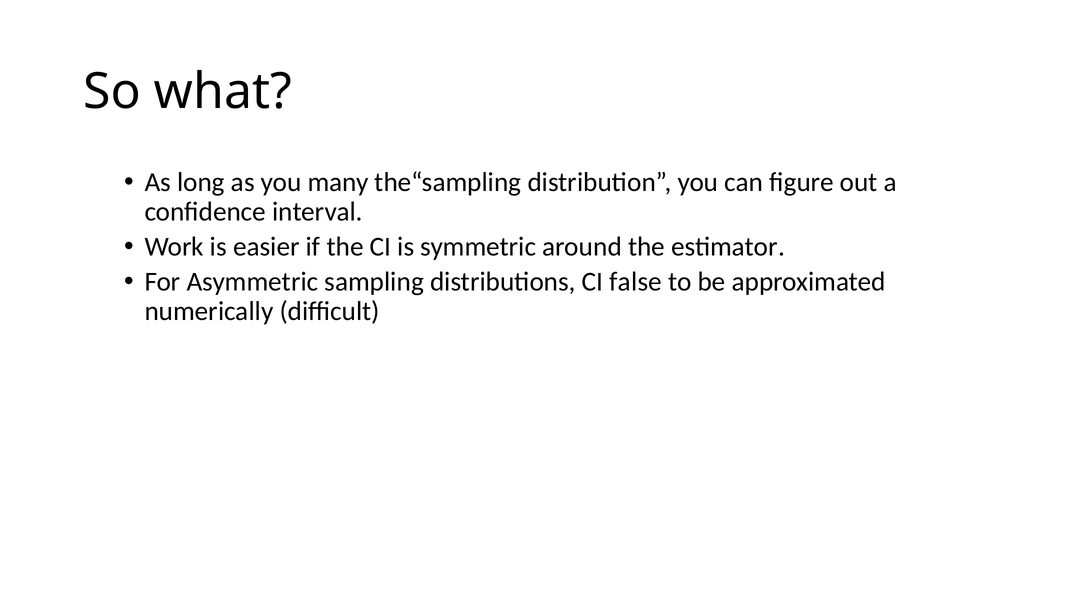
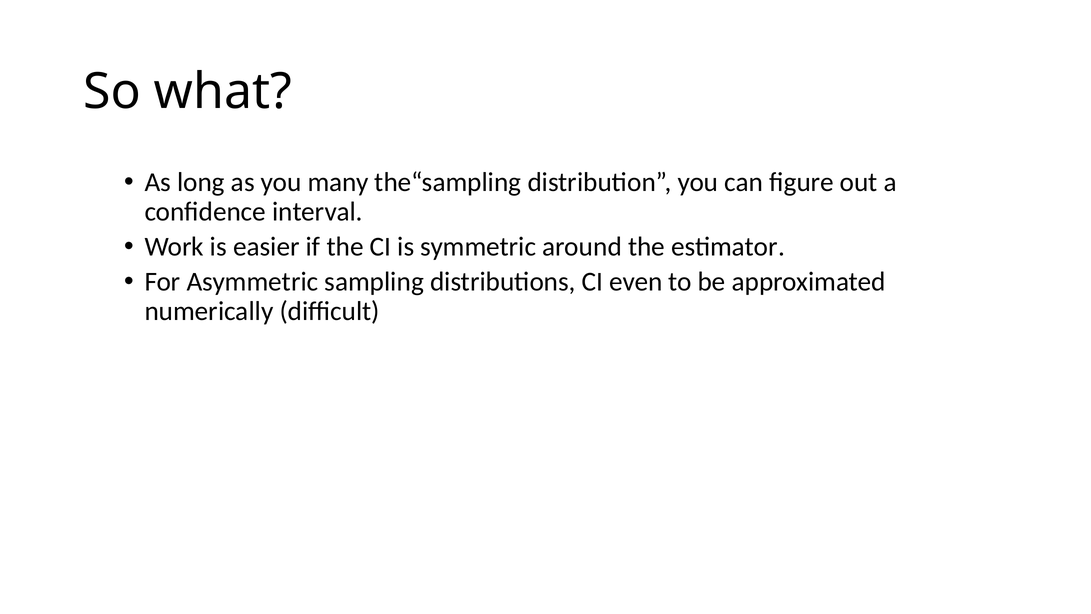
false: false -> even
